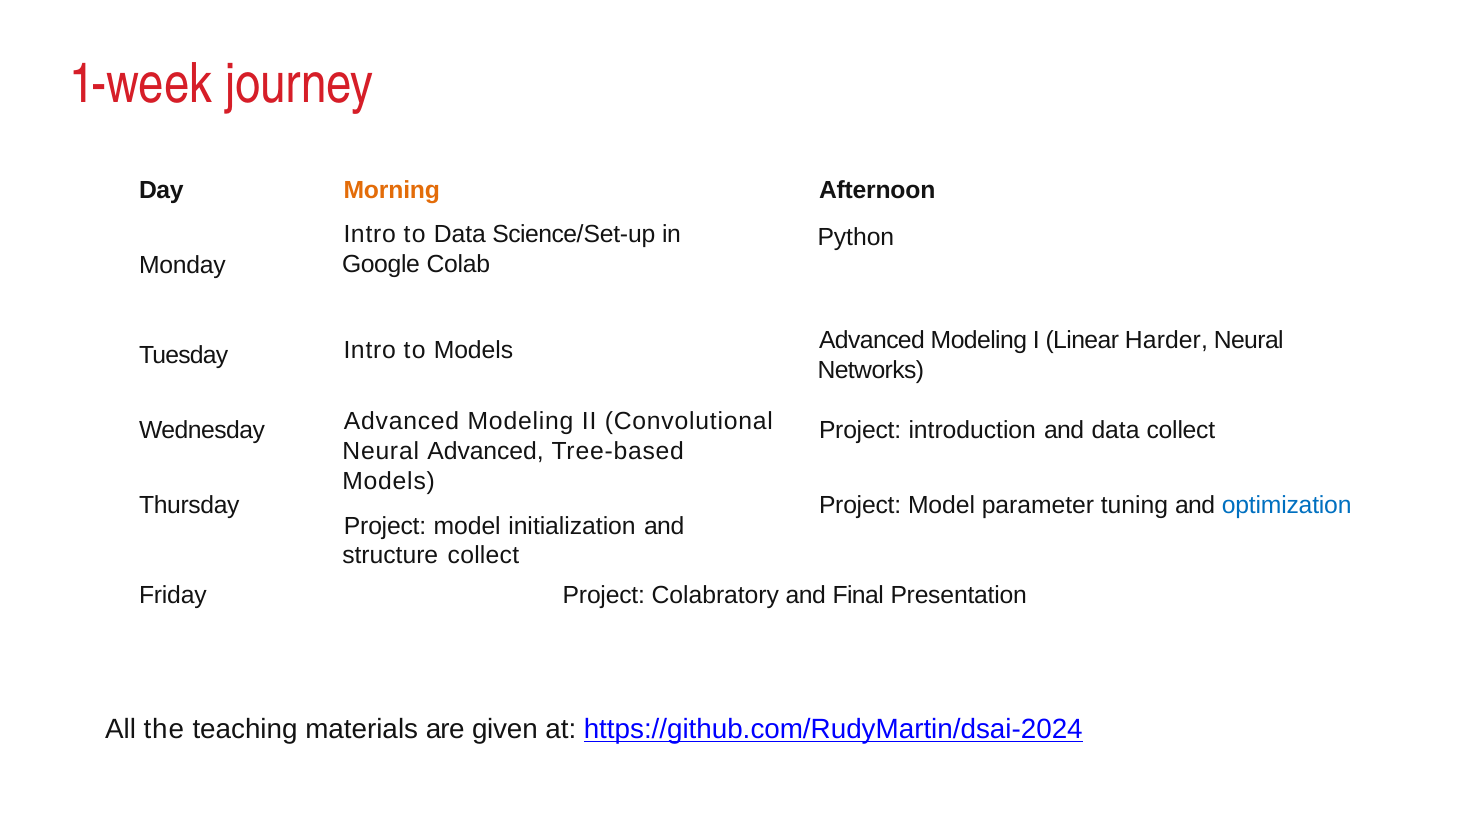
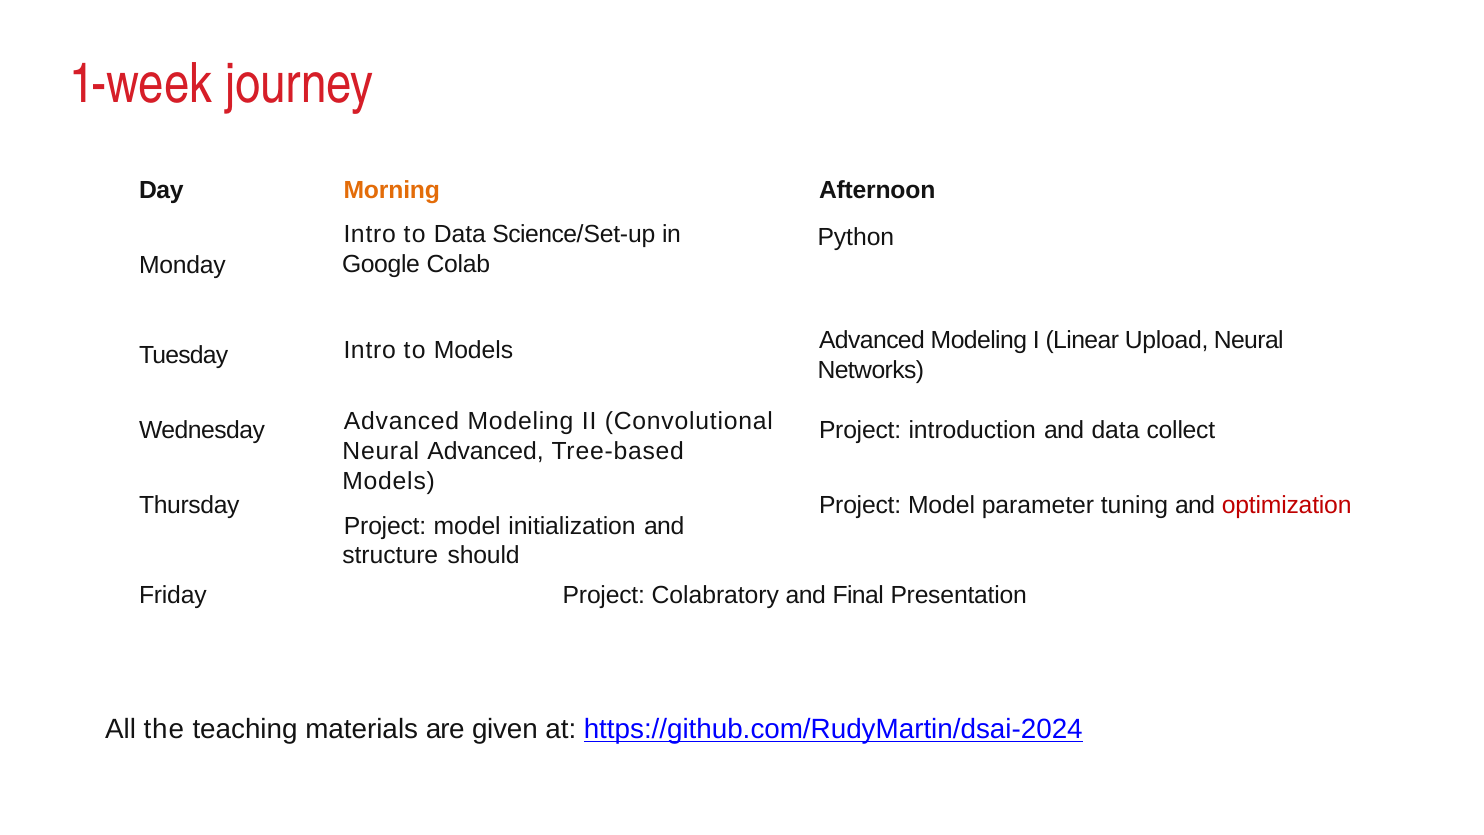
Harder: Harder -> Upload
optimization colour: blue -> red
structure collect: collect -> should
